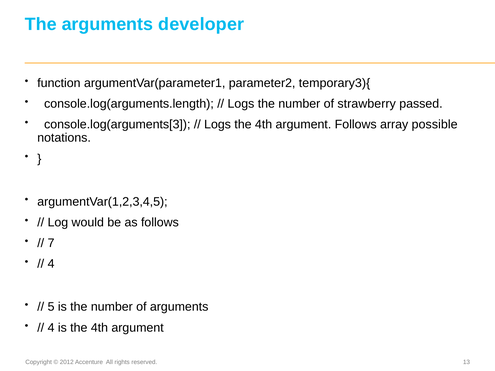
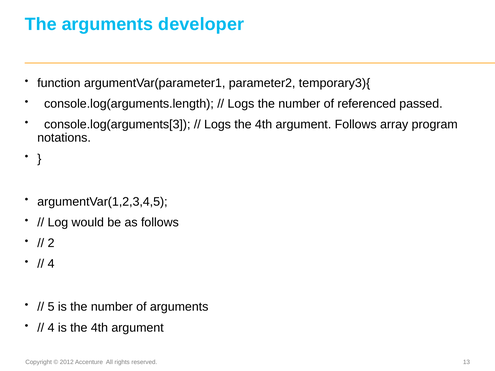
strawberry: strawberry -> referenced
possible: possible -> program
7: 7 -> 2
